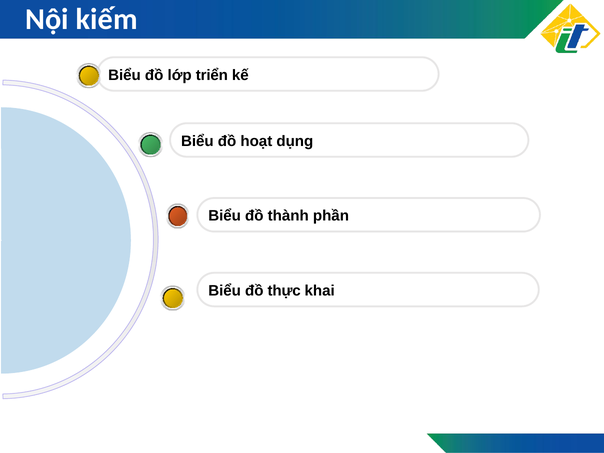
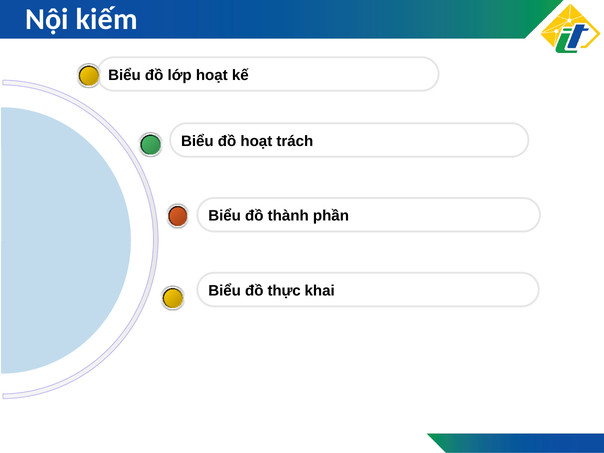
lớp triển: triển -> hoạt
dụng: dụng -> trách
